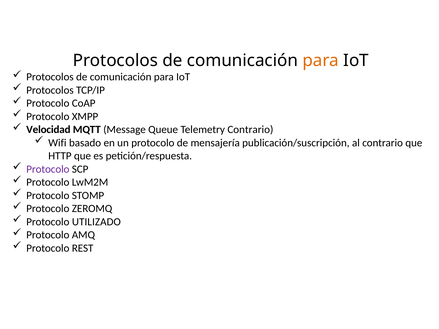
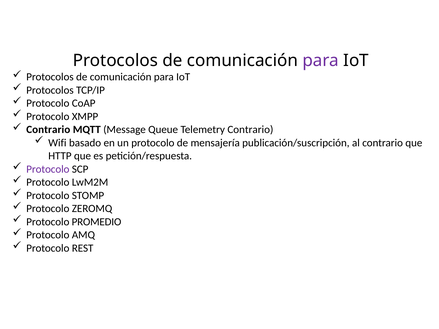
para at (321, 61) colour: orange -> purple
Velocidad at (48, 130): Velocidad -> Contrario
UTILIZADO: UTILIZADO -> PROMEDIO
